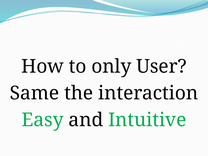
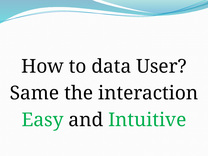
only: only -> data
